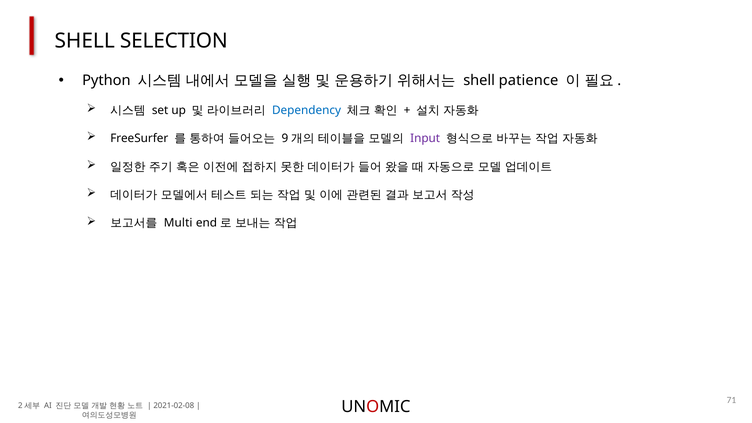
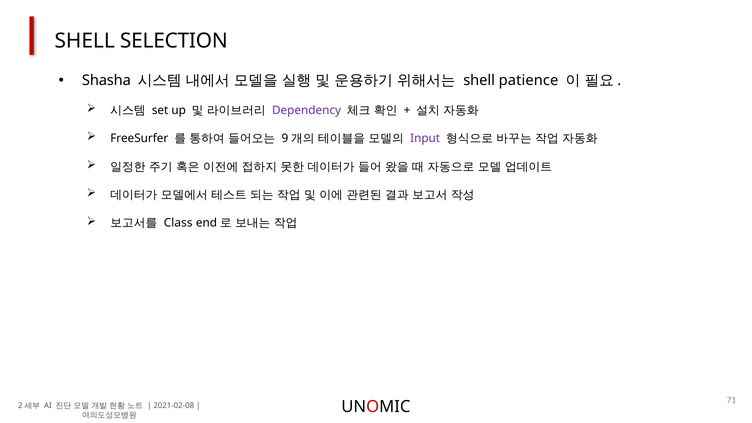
Python: Python -> Shasha
Dependency colour: blue -> purple
Multi: Multi -> Class
